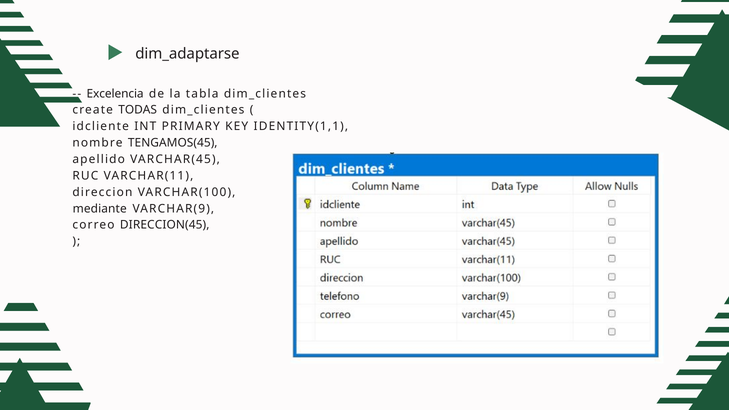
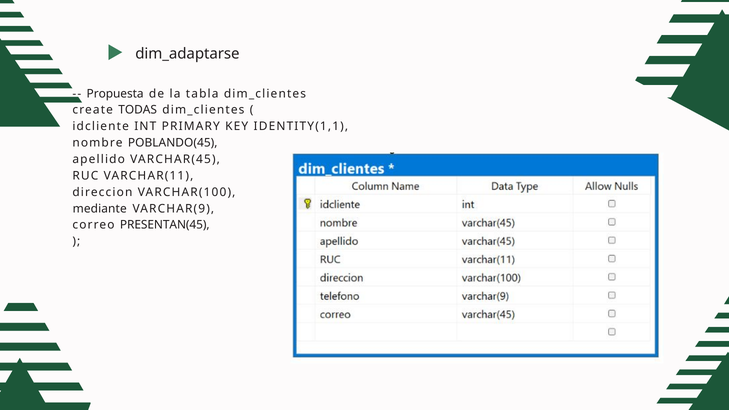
Excelencia: Excelencia -> Propuesta
TENGAMOS(45: TENGAMOS(45 -> POBLANDO(45
DIRECCION(45: DIRECCION(45 -> PRESENTAN(45
